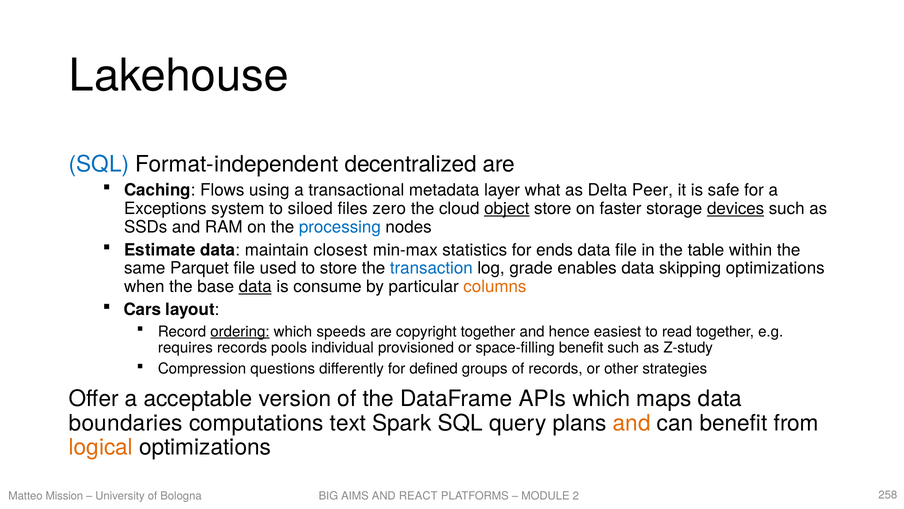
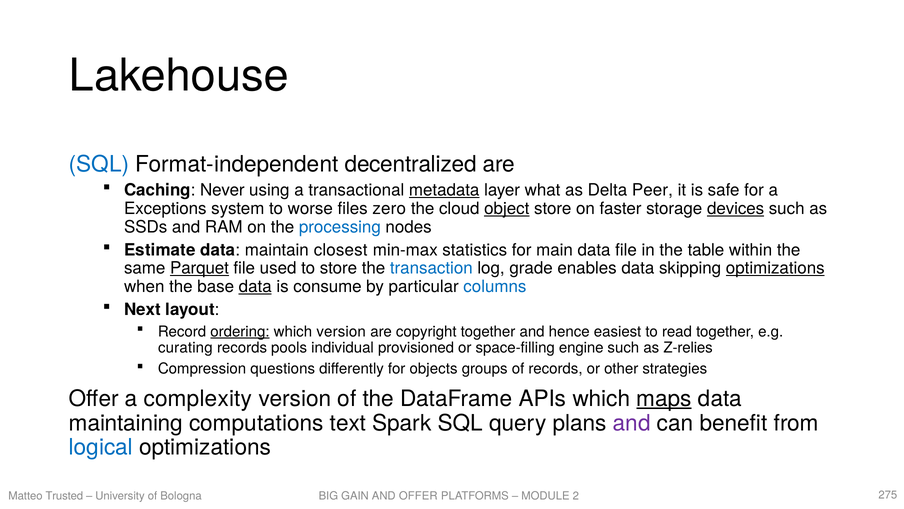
Flows: Flows -> Never
metadata underline: none -> present
siloed: siloed -> worse
ends: ends -> main
Parquet underline: none -> present
optimizations at (775, 268) underline: none -> present
columns colour: orange -> blue
Cars: Cars -> Next
which speeds: speeds -> version
requires: requires -> curating
space-filling benefit: benefit -> engine
Z-study: Z-study -> Z-relies
defined: defined -> objects
acceptable: acceptable -> complexity
maps underline: none -> present
boundaries: boundaries -> maintaining
and at (632, 423) colour: orange -> purple
logical colour: orange -> blue
Mission: Mission -> Trusted
AIMS: AIMS -> GAIN
AND REACT: REACT -> OFFER
258: 258 -> 275
